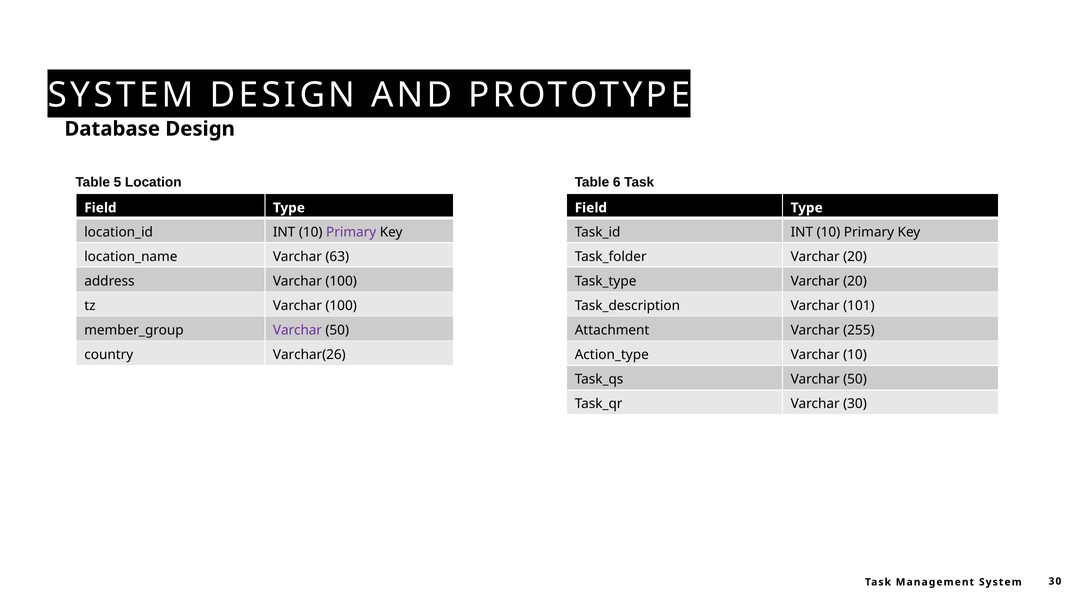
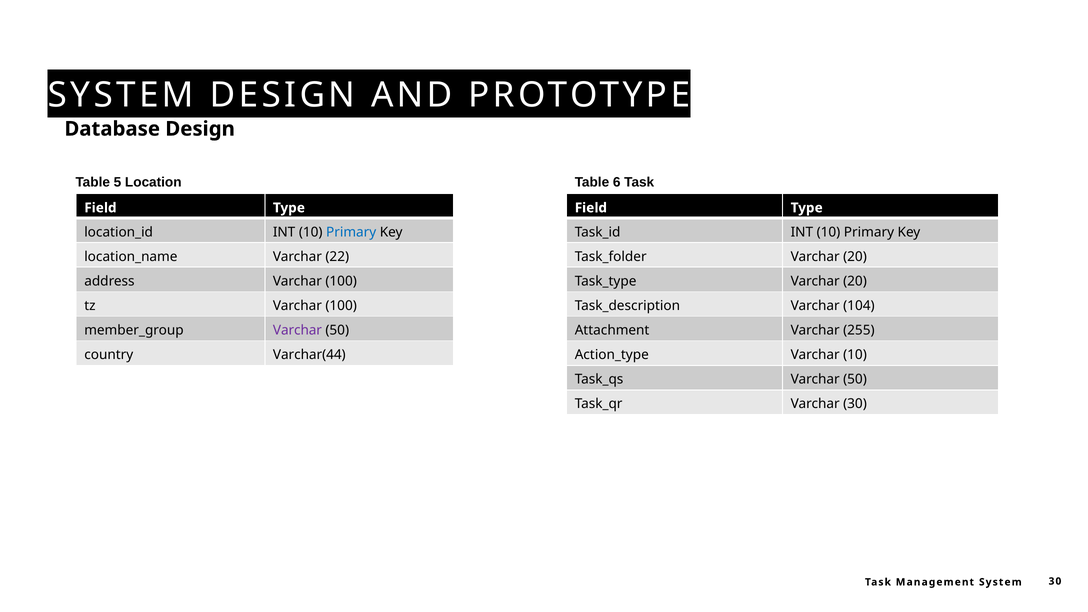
Primary at (351, 232) colour: purple -> blue
63: 63 -> 22
101: 101 -> 104
Varchar(26: Varchar(26 -> Varchar(44
